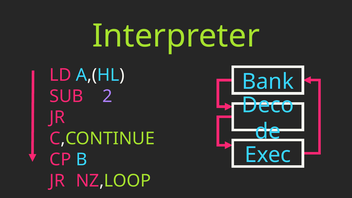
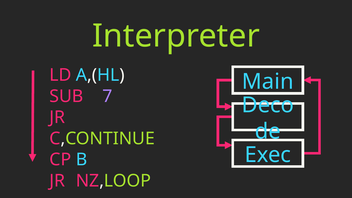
Bank: Bank -> Main
2: 2 -> 7
